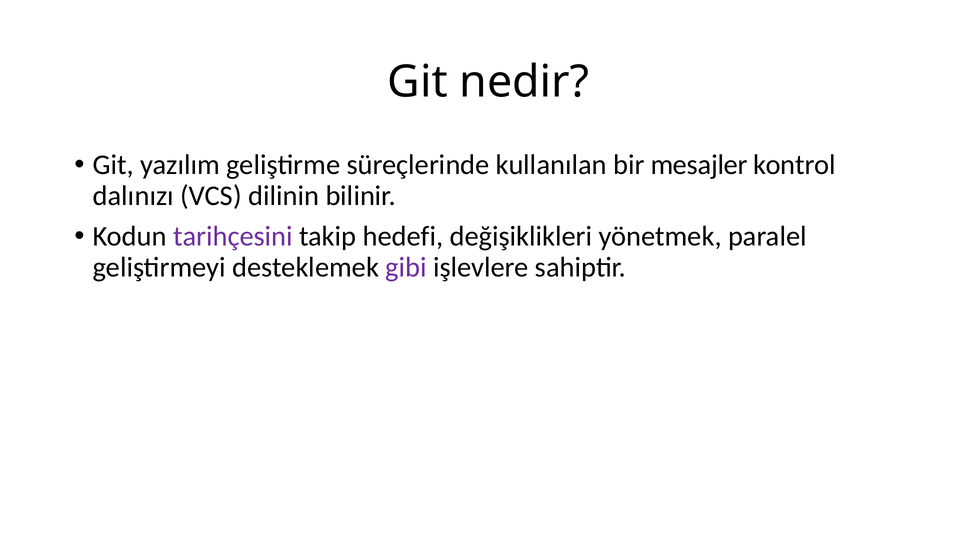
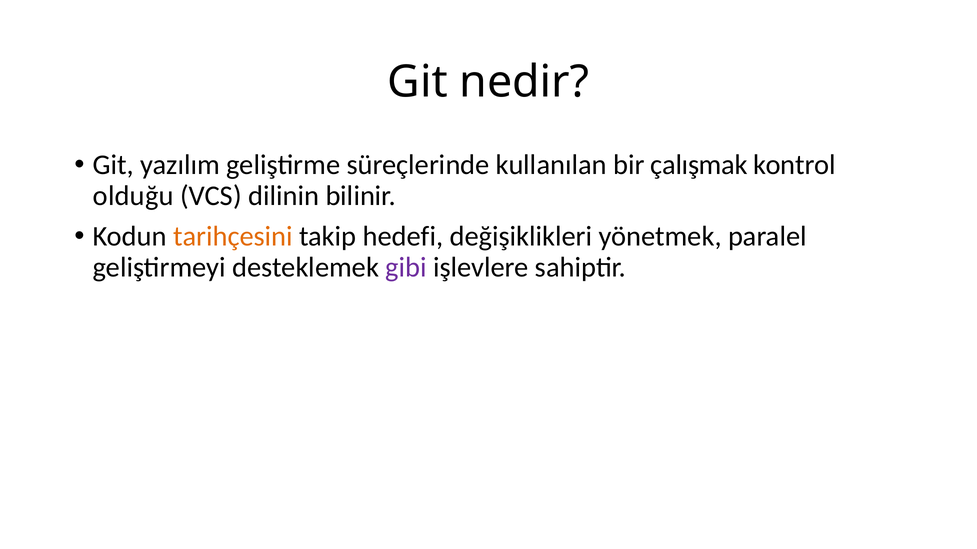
mesajler: mesajler -> çalışmak
dalınızı: dalınızı -> olduğu
tarihçesini colour: purple -> orange
